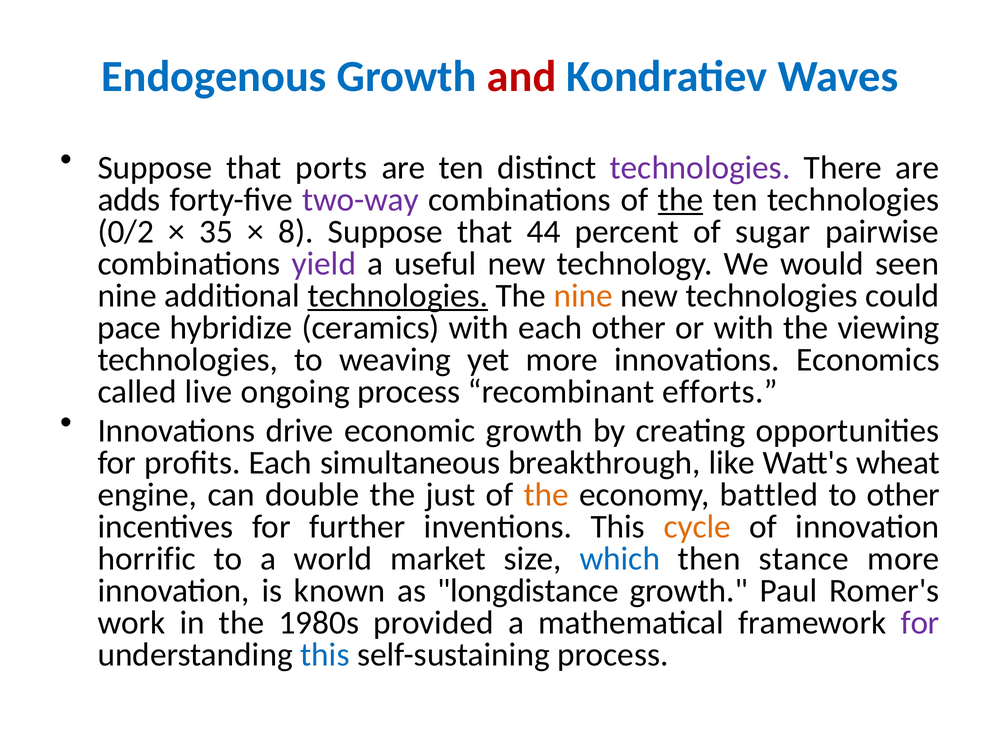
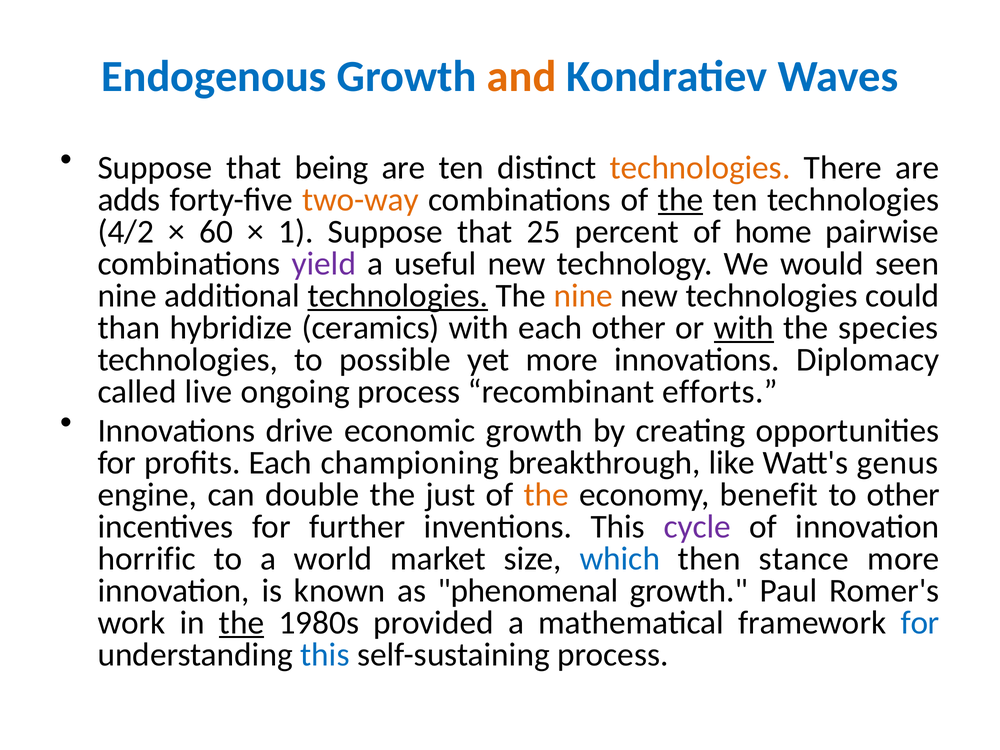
and colour: red -> orange
ports: ports -> being
technologies at (700, 168) colour: purple -> orange
two-way colour: purple -> orange
0/2: 0/2 -> 4/2
35: 35 -> 60
8: 8 -> 1
44: 44 -> 25
sugar: sugar -> home
pace: pace -> than
with at (744, 328) underline: none -> present
viewing: viewing -> species
weaving: weaving -> possible
Economics: Economics -> Diplomacy
simultaneous: simultaneous -> championing
wheat: wheat -> genus
battled: battled -> benefit
cycle colour: orange -> purple
longdistance: longdistance -> phenomenal
the at (242, 623) underline: none -> present
for at (920, 623) colour: purple -> blue
